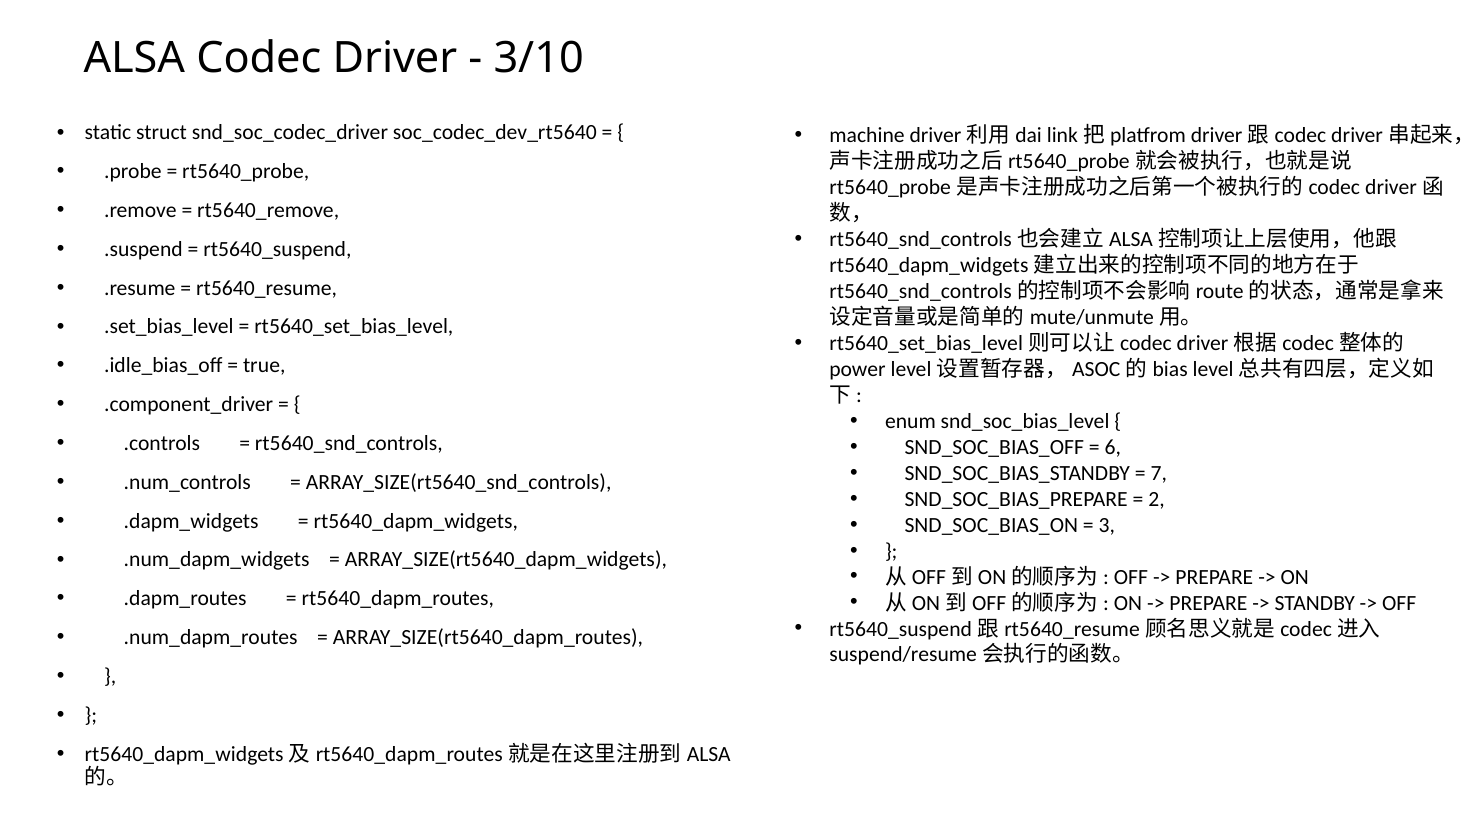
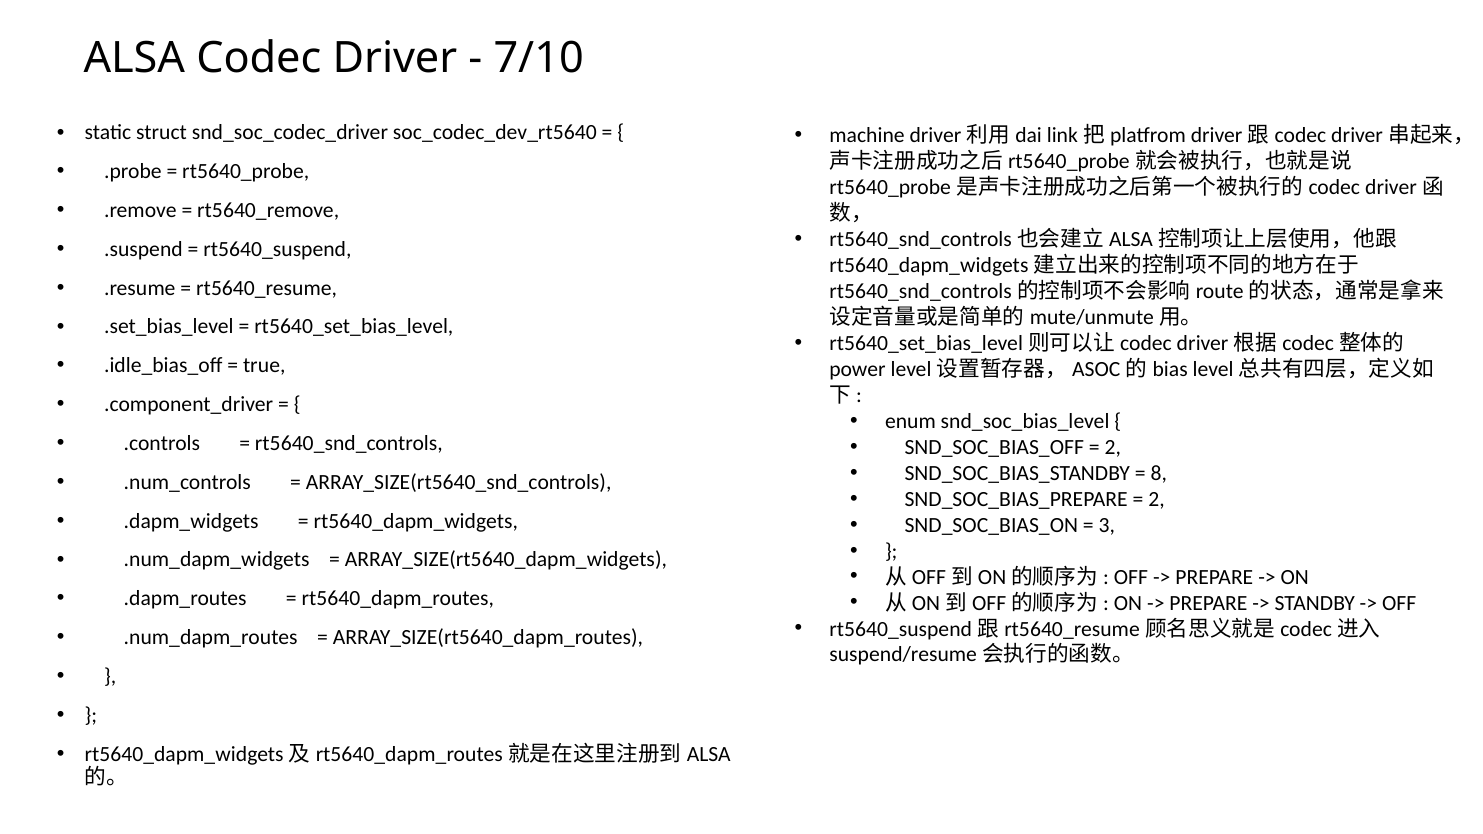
3/10: 3/10 -> 7/10
6 at (1113, 447): 6 -> 2
7: 7 -> 8
